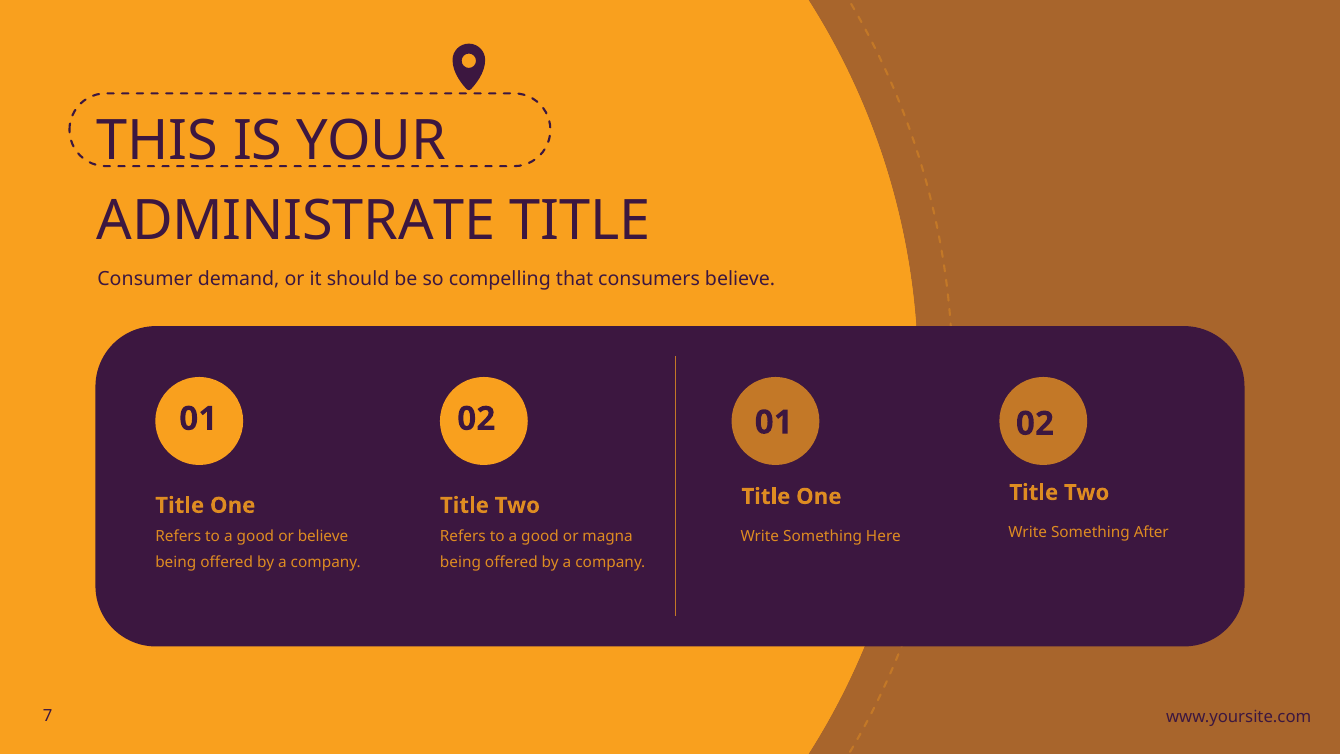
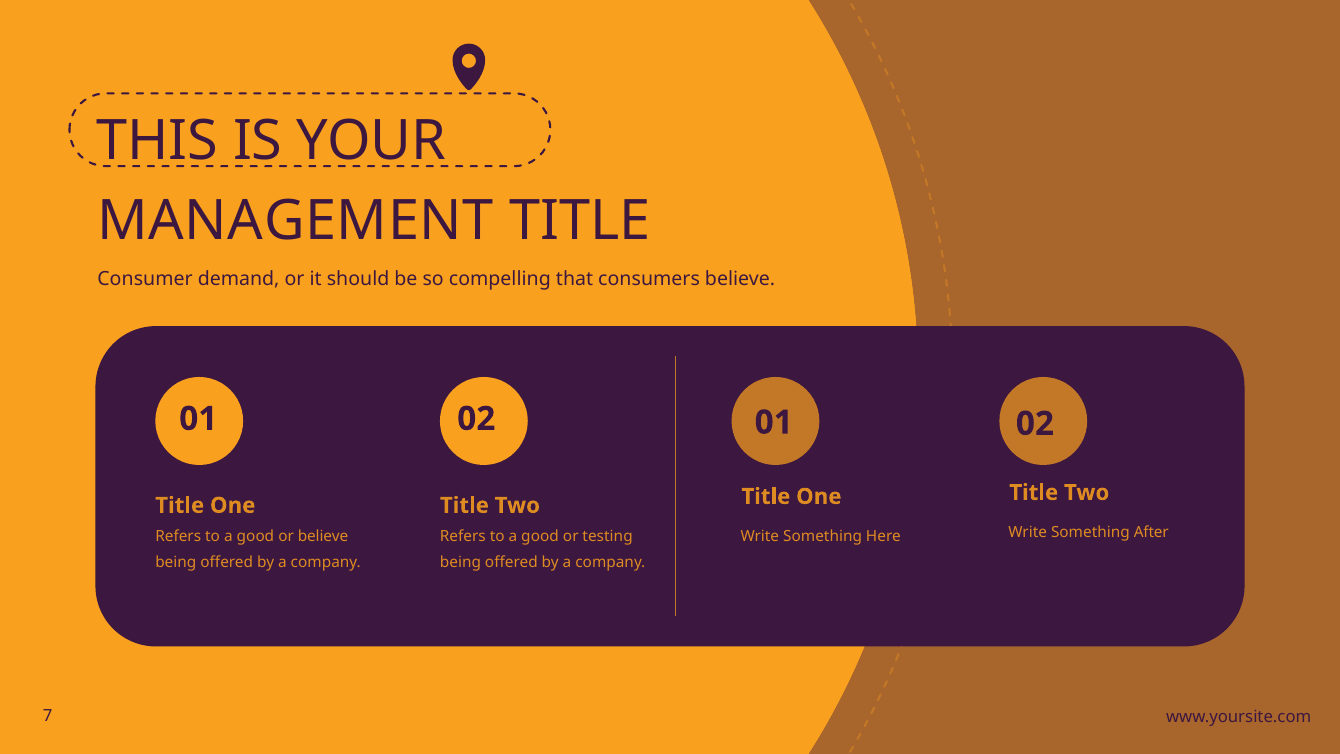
ADMINISTRATE: ADMINISTRATE -> MANAGEMENT
magna: magna -> testing
